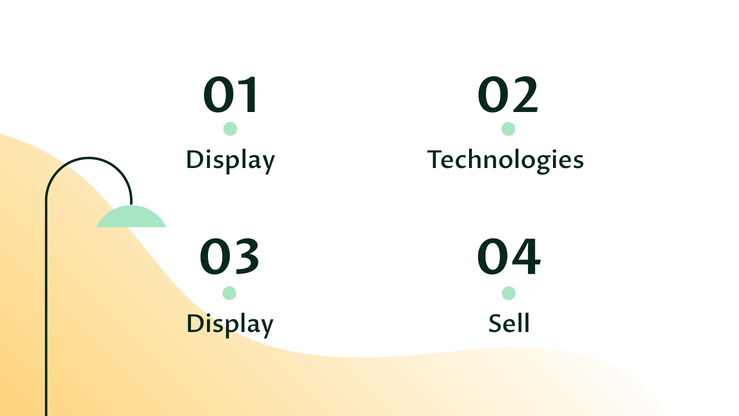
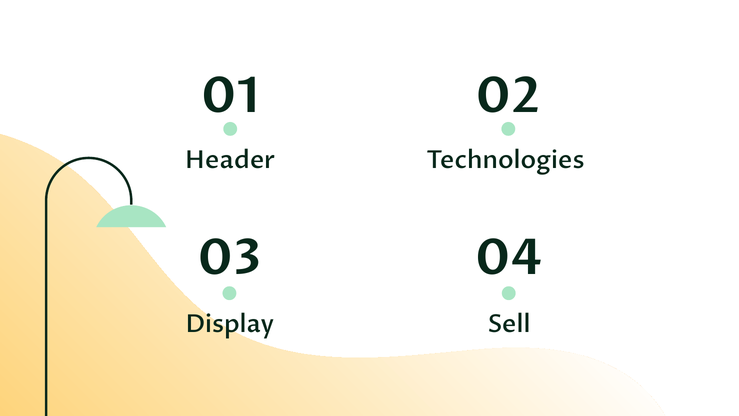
Display at (231, 160): Display -> Header
